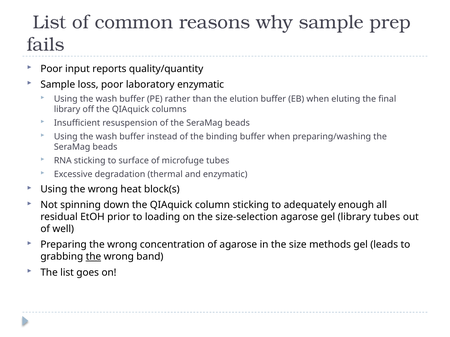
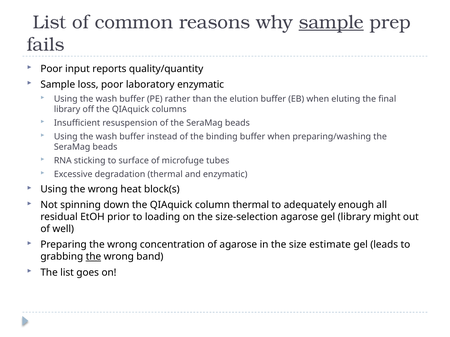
sample at (331, 22) underline: none -> present
column sticking: sticking -> thermal
library tubes: tubes -> might
methods: methods -> estimate
